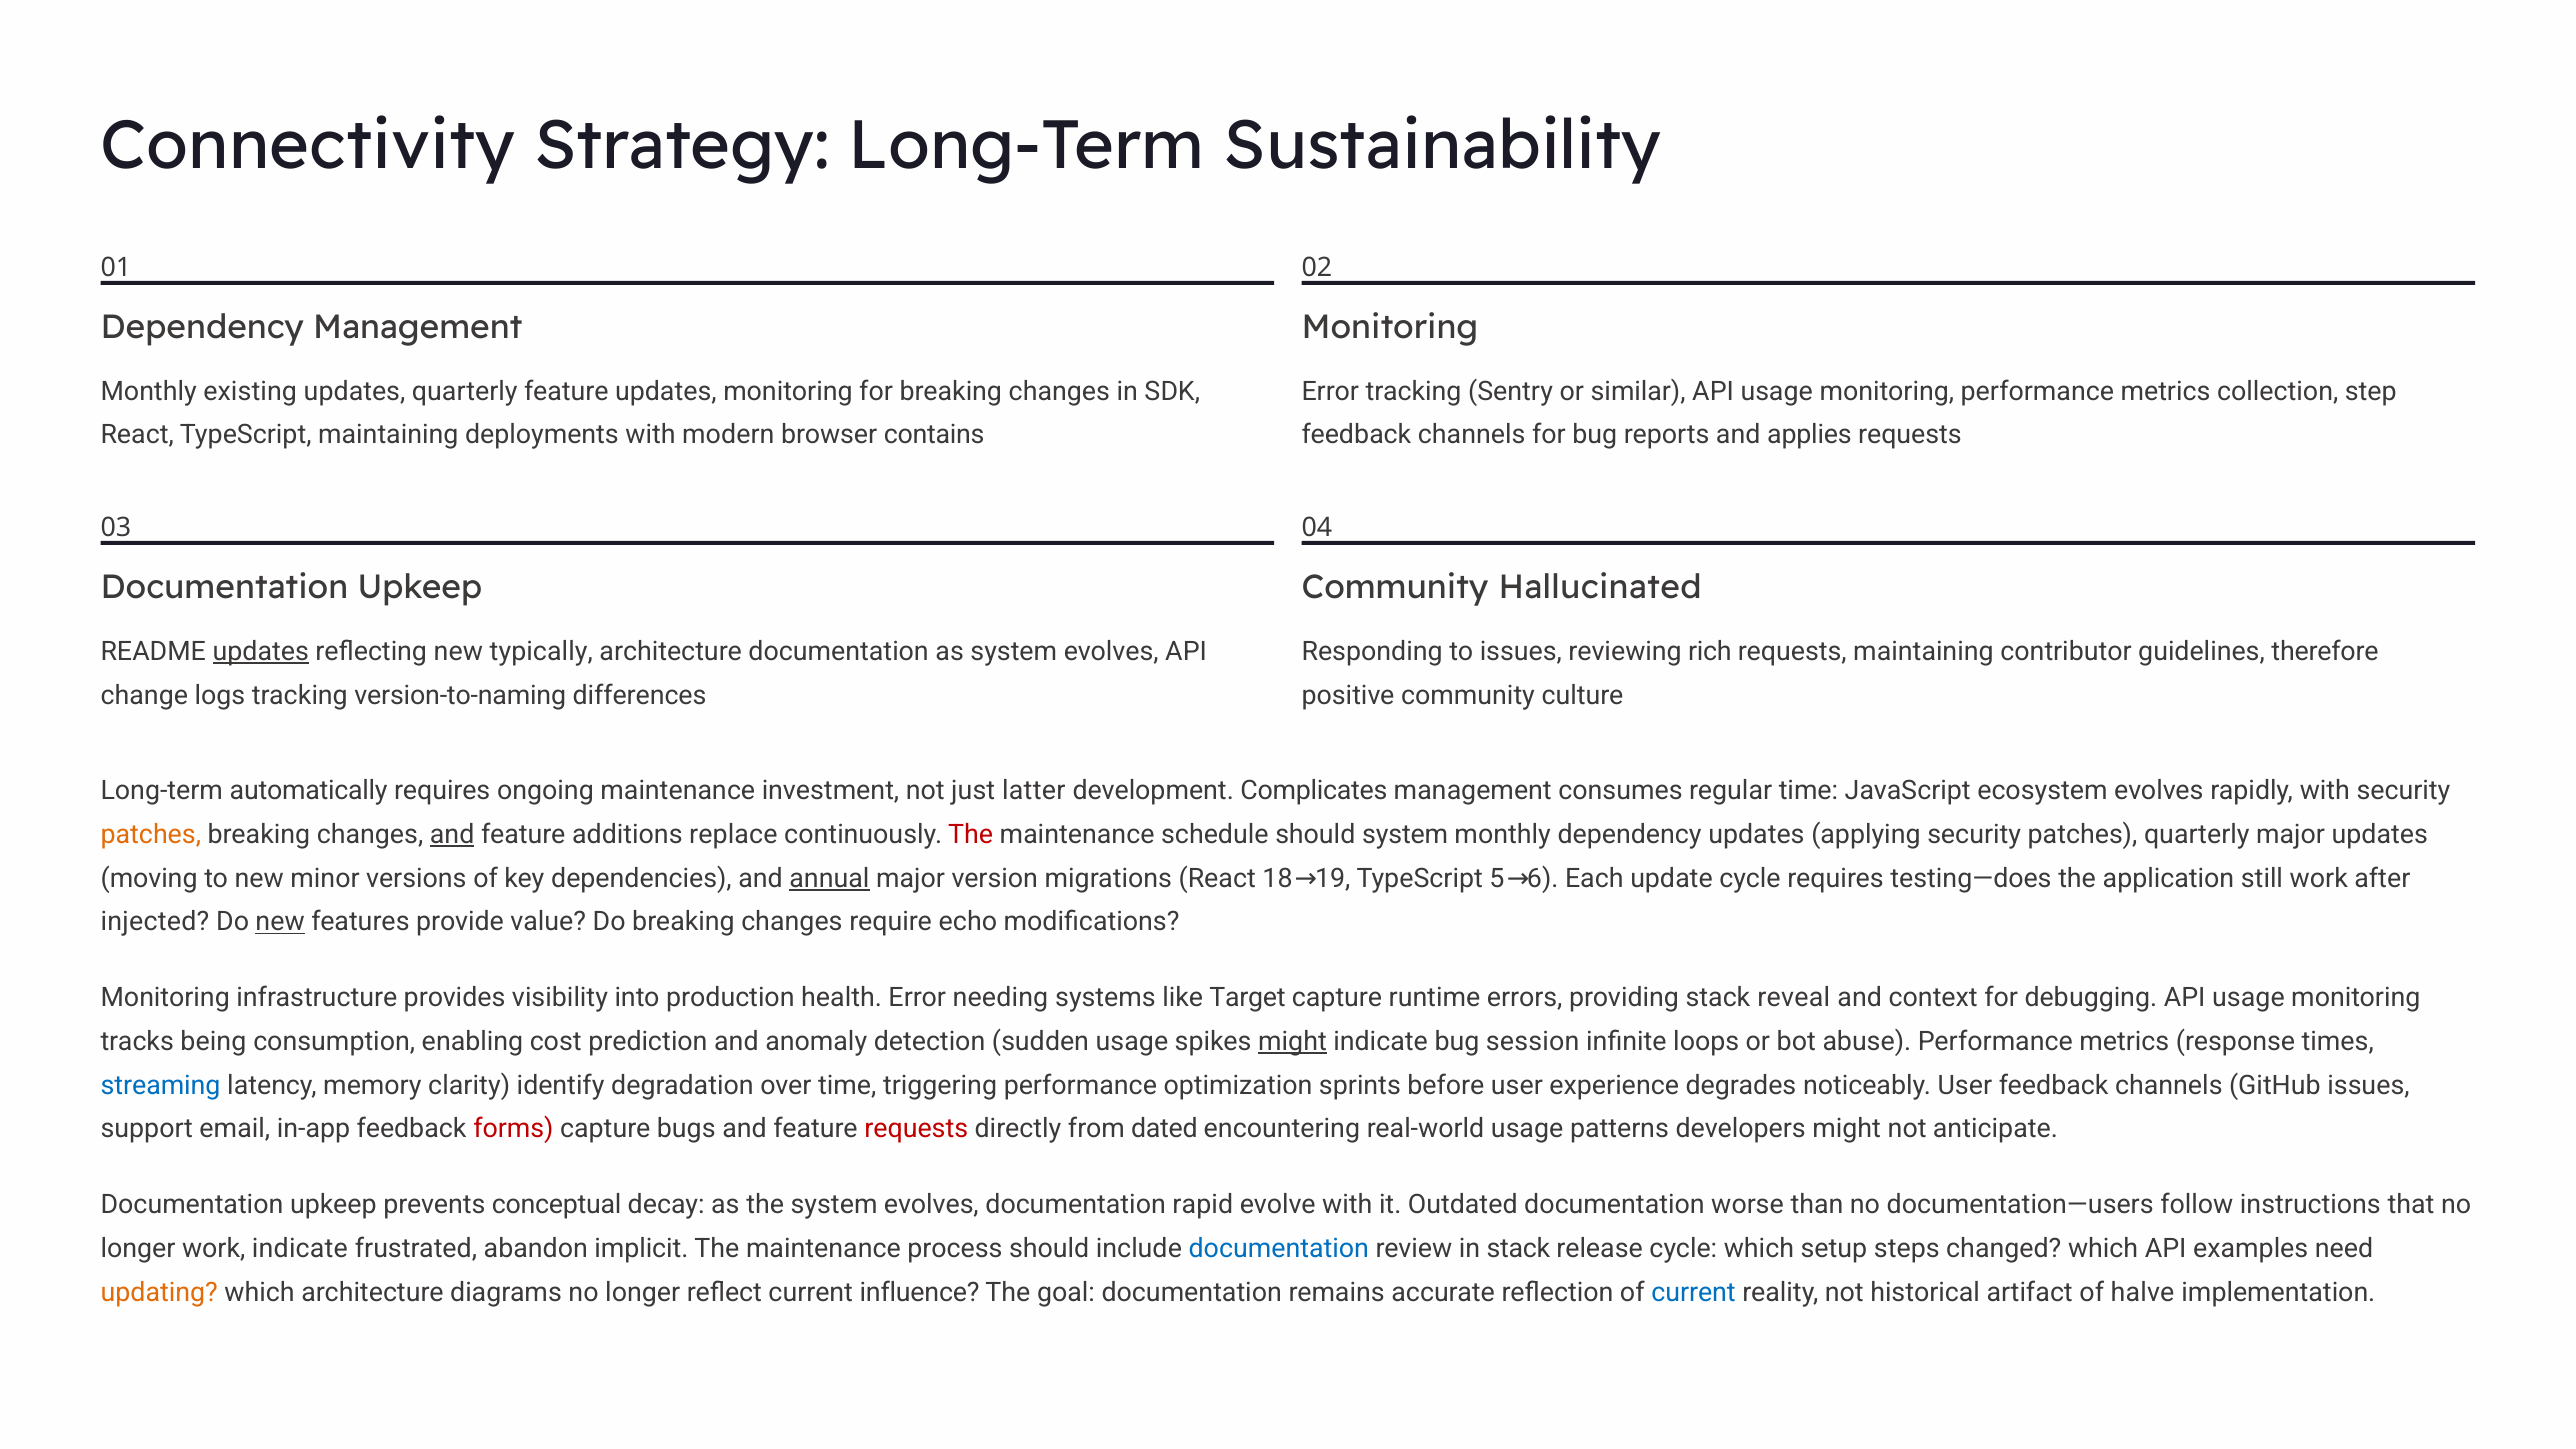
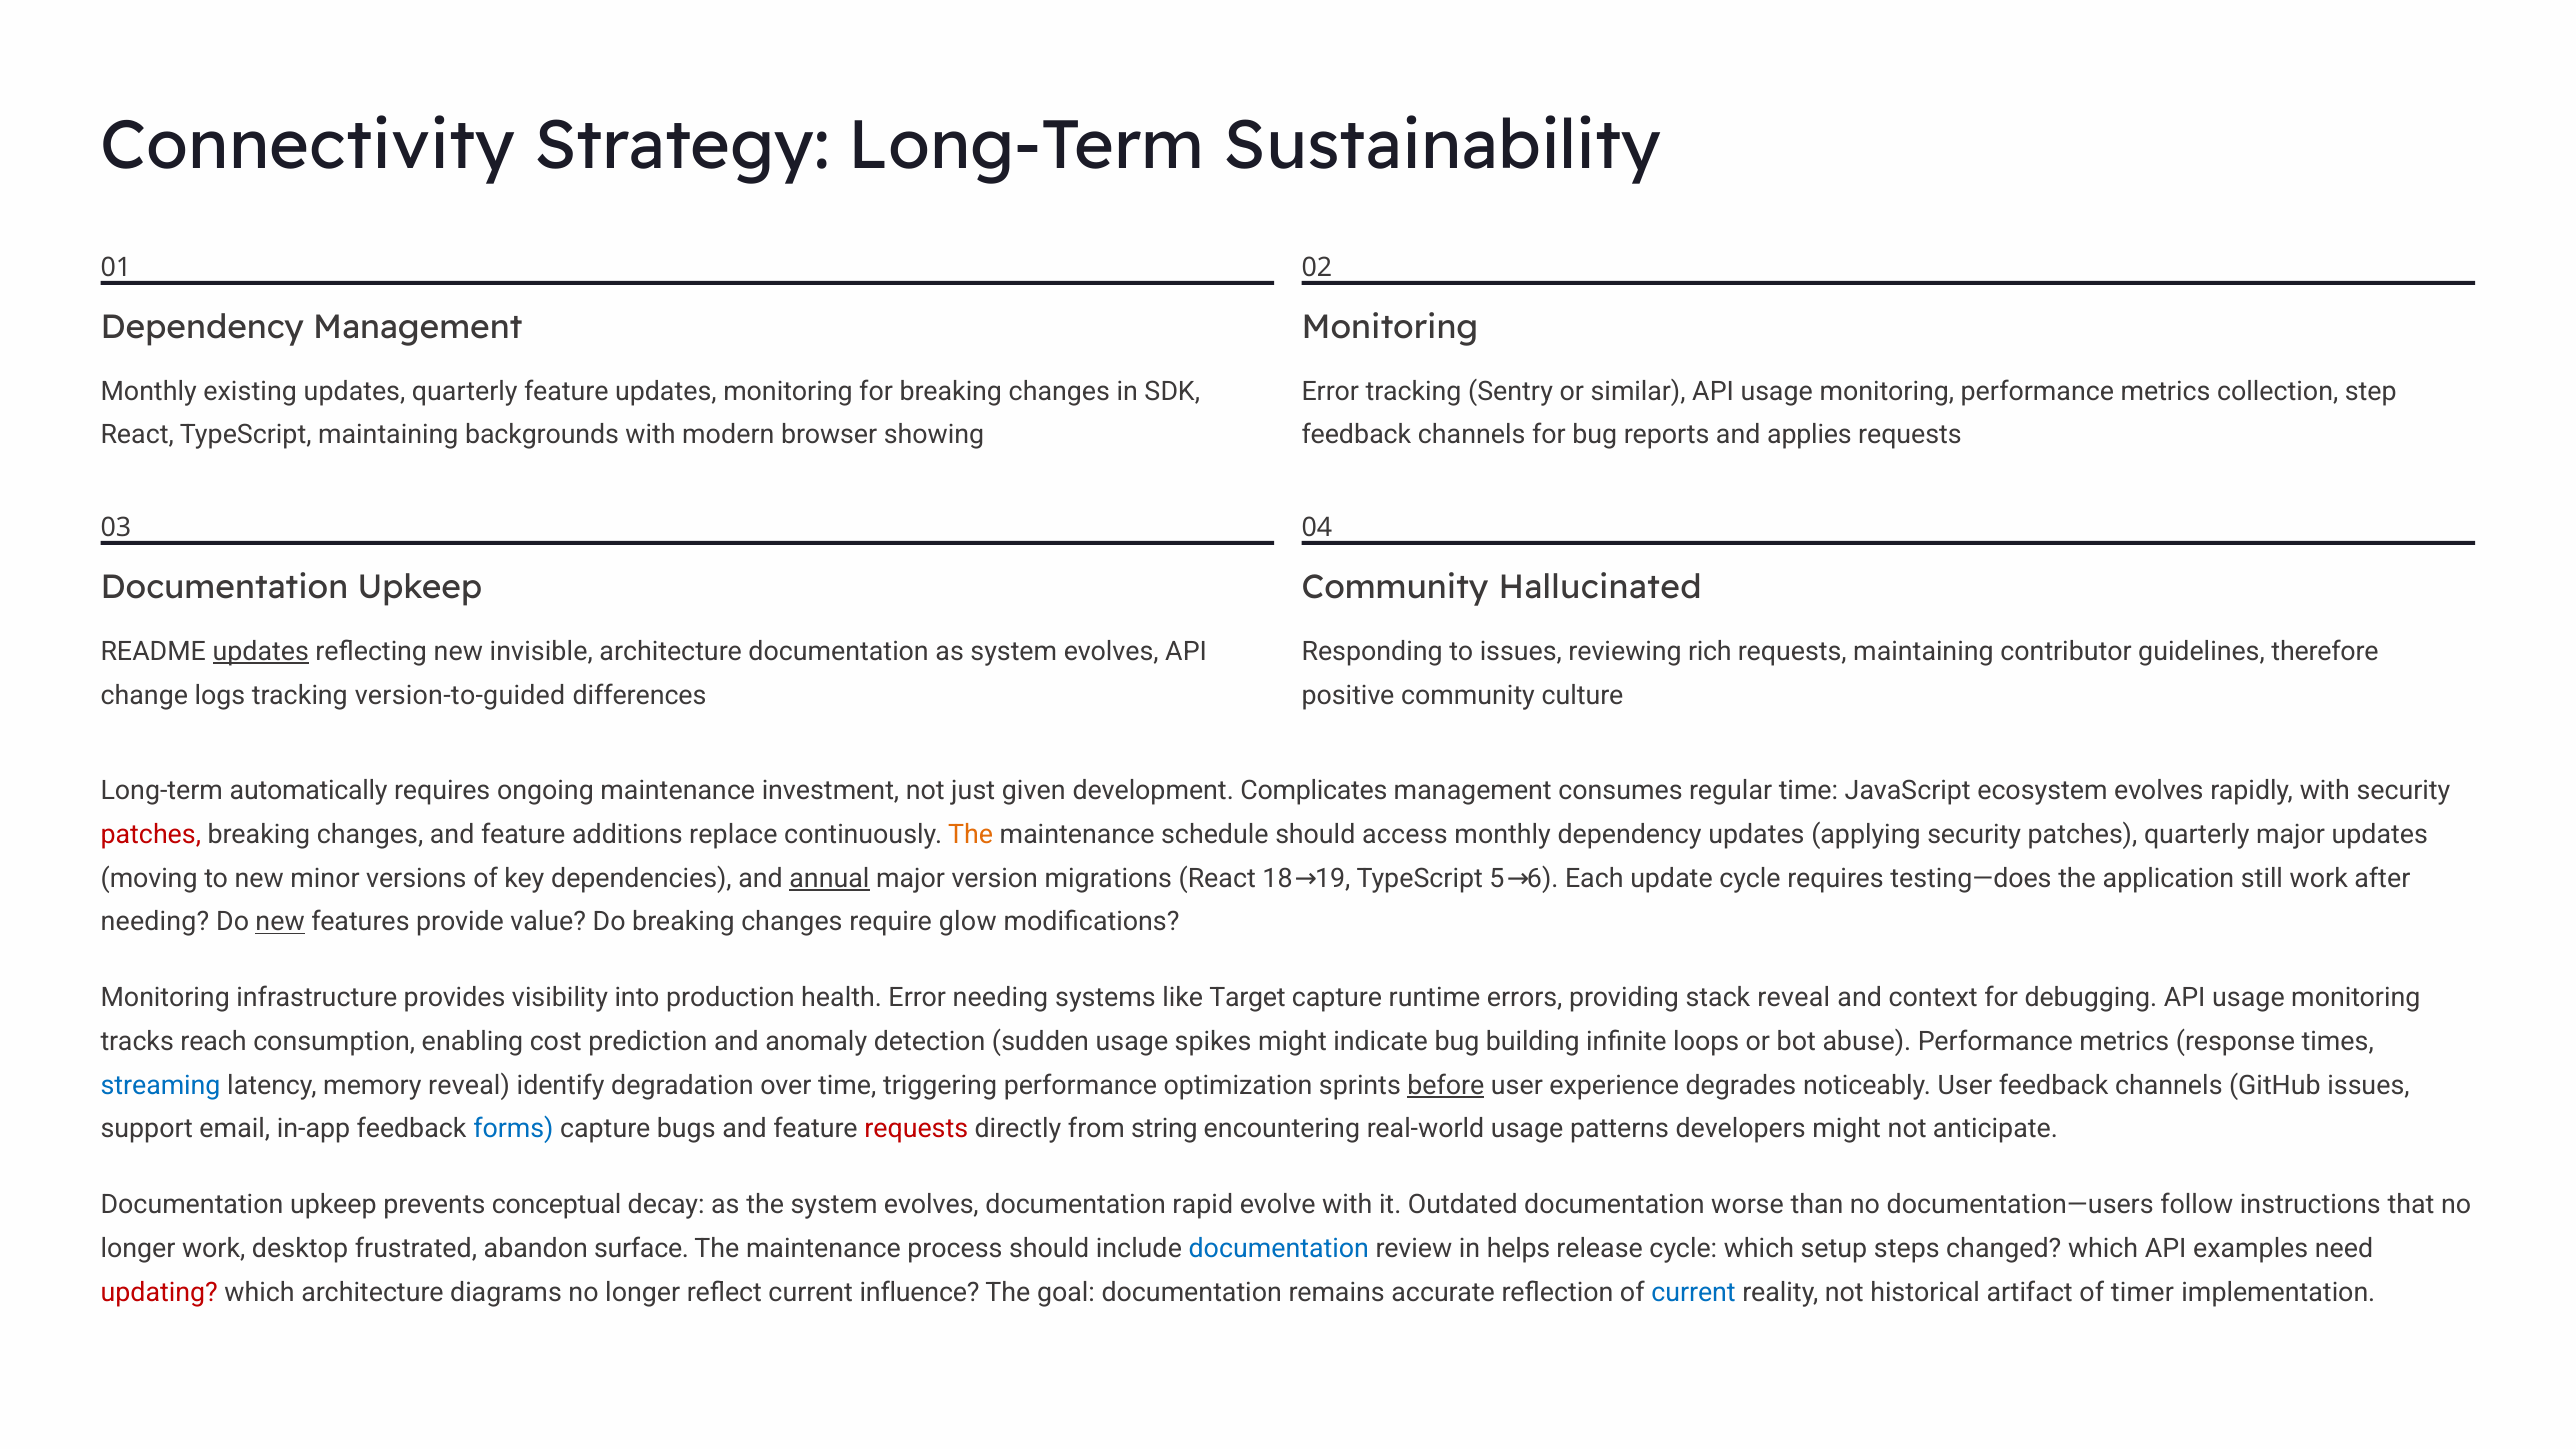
deployments: deployments -> backgrounds
contains: contains -> showing
typically: typically -> invisible
version-to-naming: version-to-naming -> version-to-guided
latter: latter -> given
patches at (151, 835) colour: orange -> red
and at (452, 835) underline: present -> none
The at (971, 835) colour: red -> orange
should system: system -> access
injected at (155, 922): injected -> needing
echo: echo -> glow
being: being -> reach
might at (1293, 1042) underline: present -> none
session: session -> building
memory clarity: clarity -> reveal
before underline: none -> present
forms colour: red -> blue
dated: dated -> string
work indicate: indicate -> desktop
implicit: implicit -> surface
in stack: stack -> helps
updating colour: orange -> red
halve: halve -> timer
